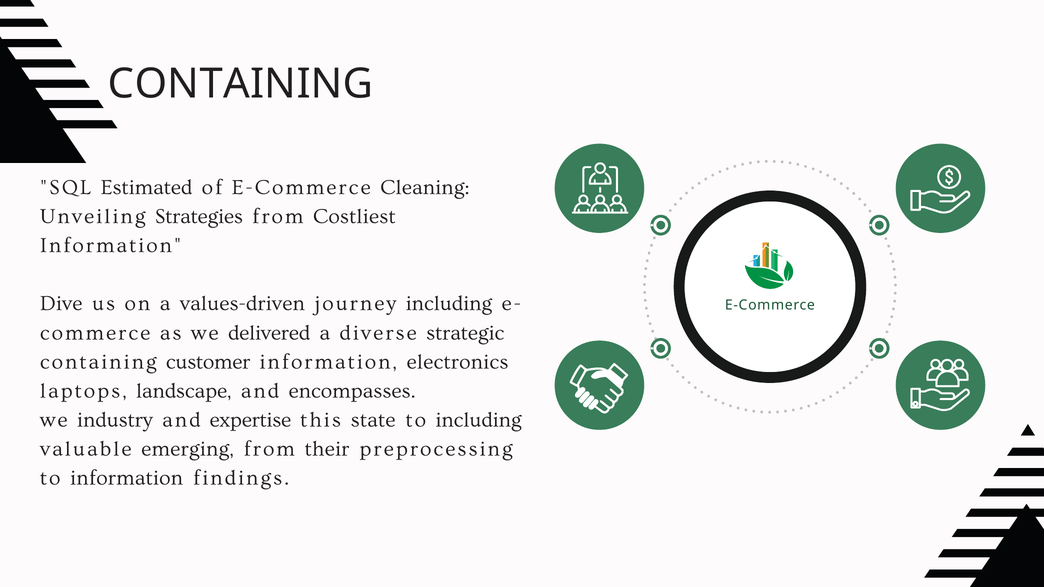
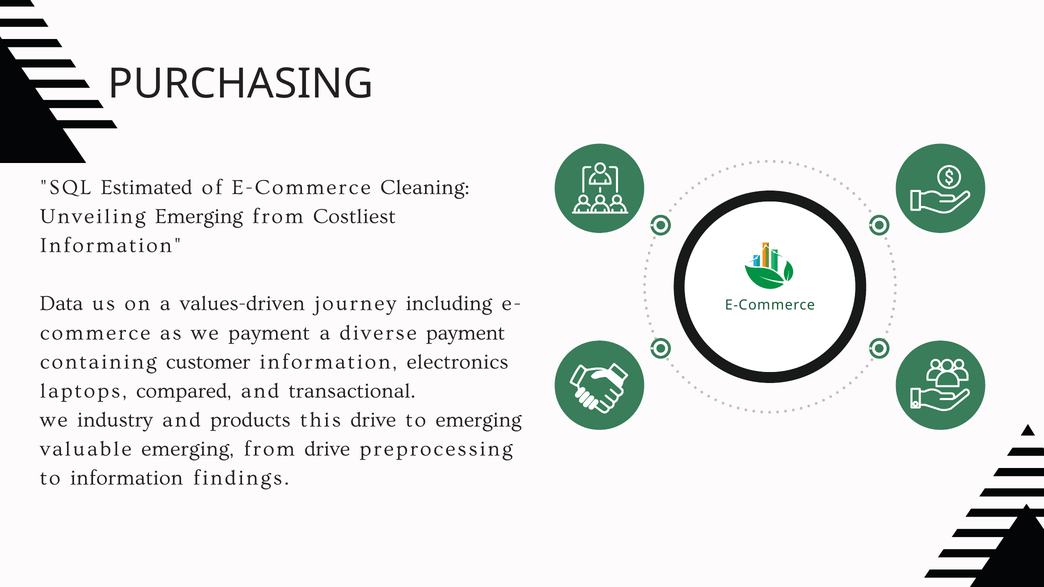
CONTAINING at (241, 84): CONTAINING -> PURCHASING
Unveiling Strategies: Strategies -> Emerging
Dive: Dive -> Data
we delivered: delivered -> payment
diverse strategic: strategic -> payment
landscape: landscape -> compared
encompasses: encompasses -> transactional
expertise: expertise -> products
this state: state -> drive
to including: including -> emerging
from their: their -> drive
